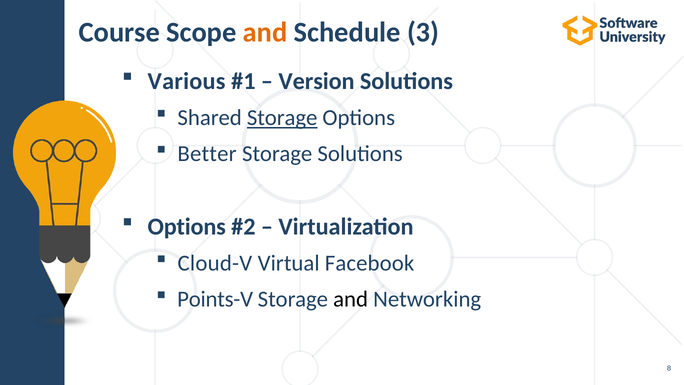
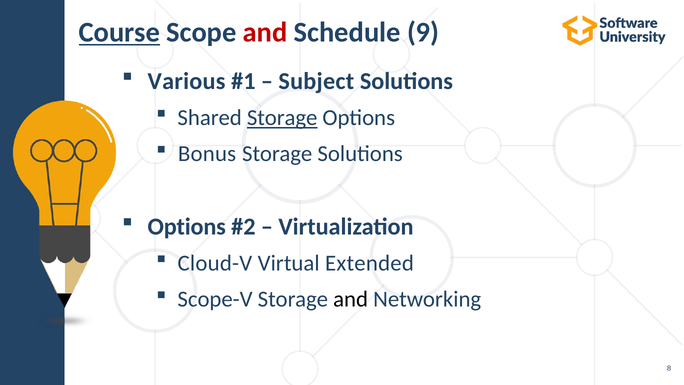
Course underline: none -> present
and at (265, 32) colour: orange -> red
3: 3 -> 9
Version: Version -> Subject
Better: Better -> Bonus
Facebook: Facebook -> Extended
Points-V: Points-V -> Scope-V
